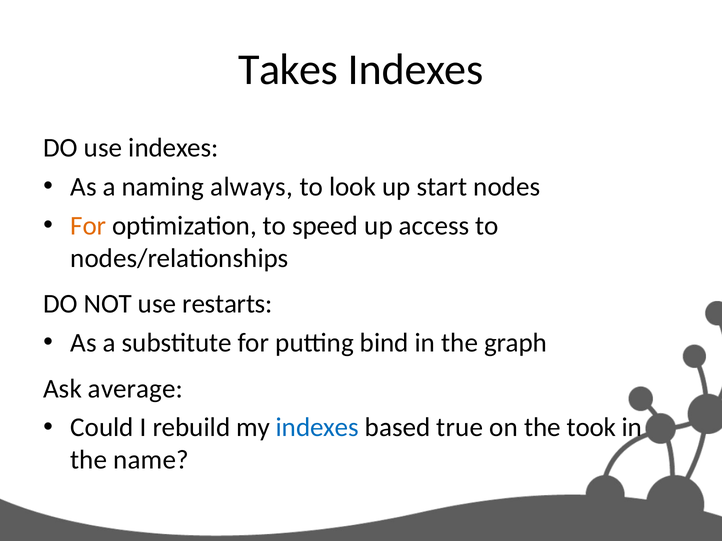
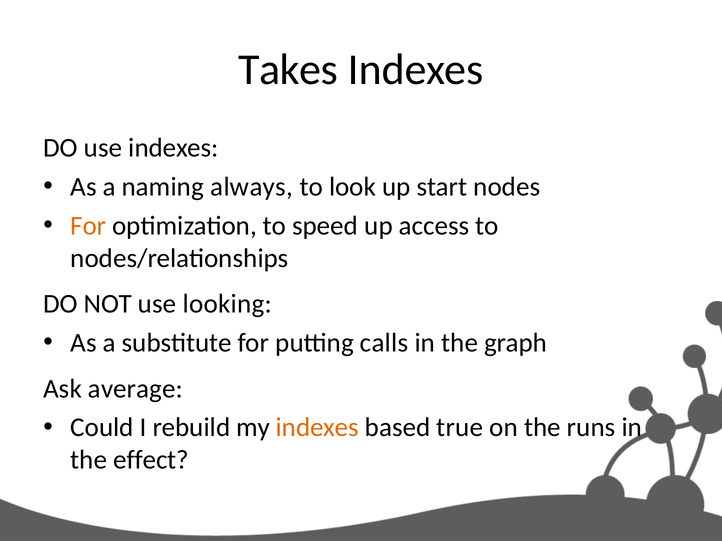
restarts: restarts -> looking
bind: bind -> calls
indexes at (317, 428) colour: blue -> orange
took: took -> runs
name: name -> effect
